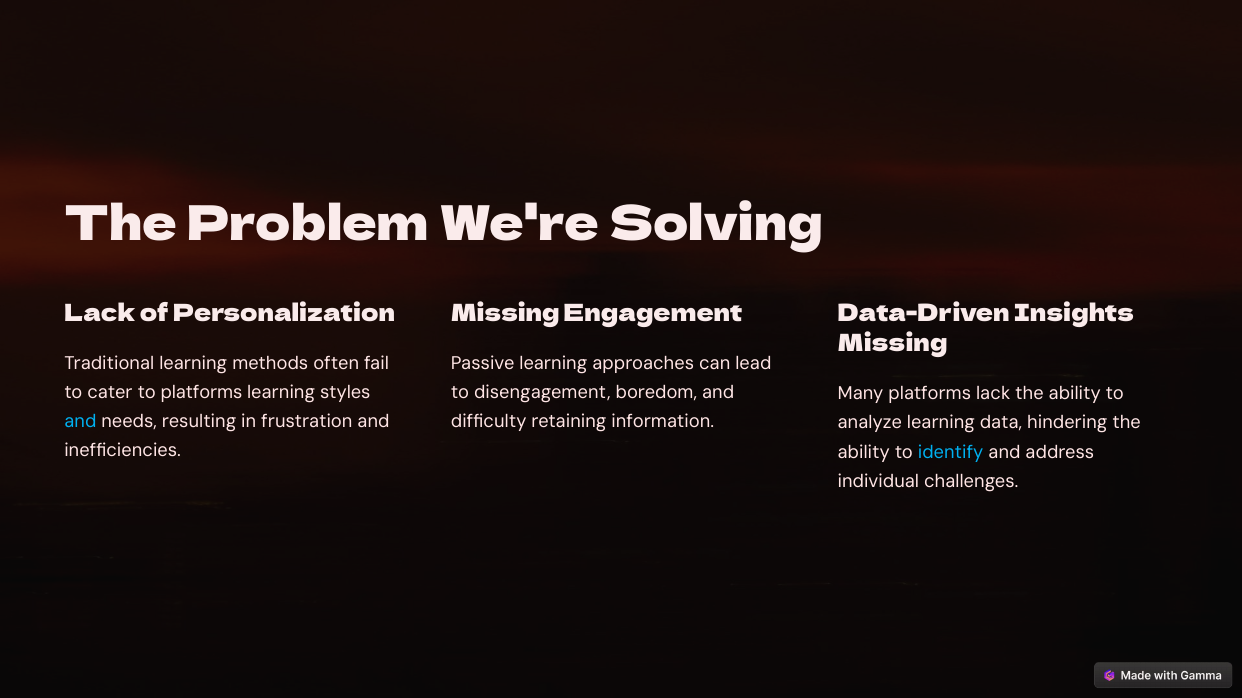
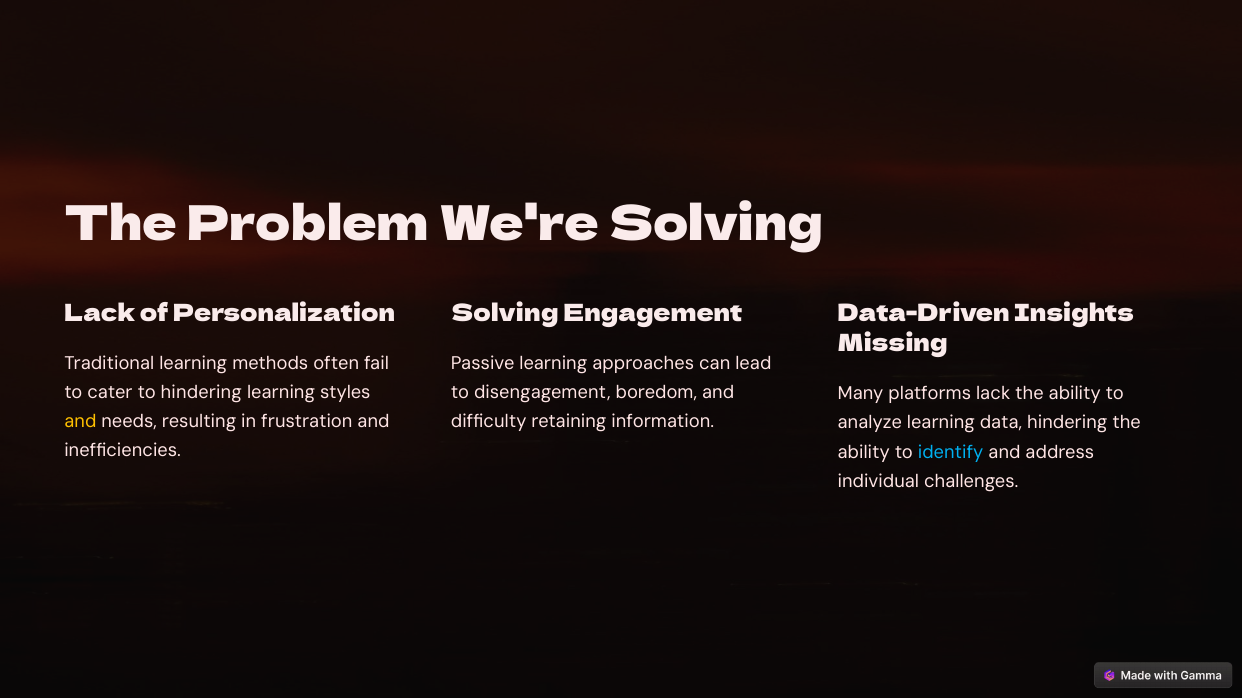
Missing at (505, 314): Missing -> Solving
to platforms: platforms -> hindering
and at (80, 422) colour: light blue -> yellow
